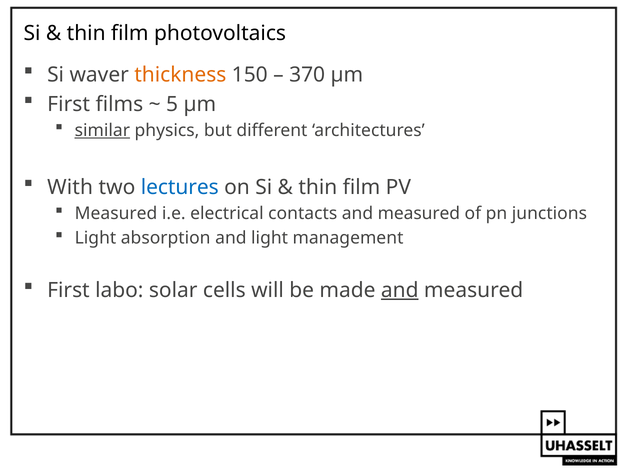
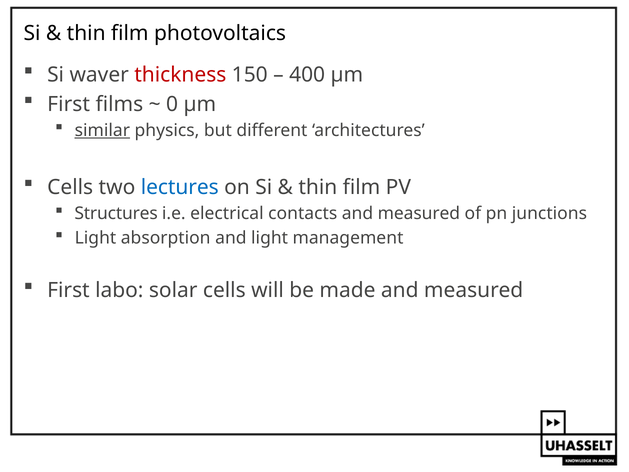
thickness colour: orange -> red
370: 370 -> 400
5: 5 -> 0
With at (70, 187): With -> Cells
Measured at (116, 214): Measured -> Structures
and at (400, 290) underline: present -> none
